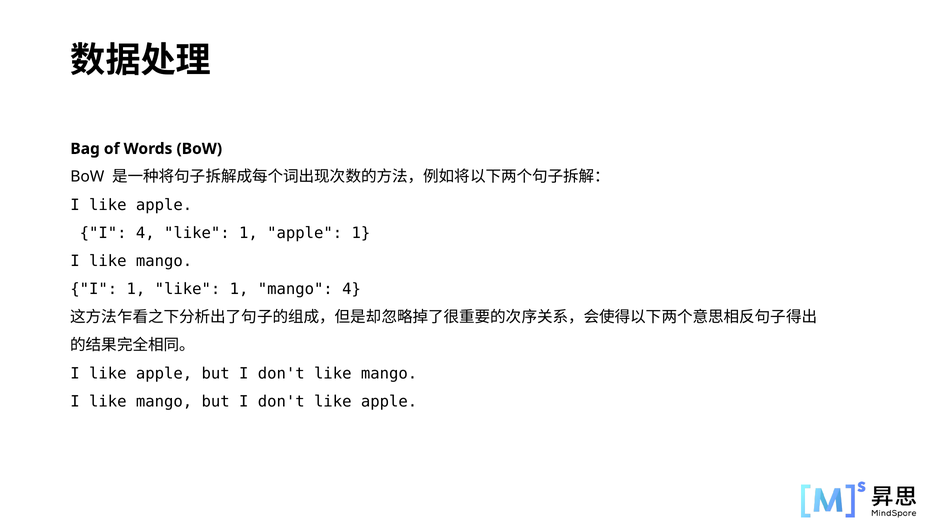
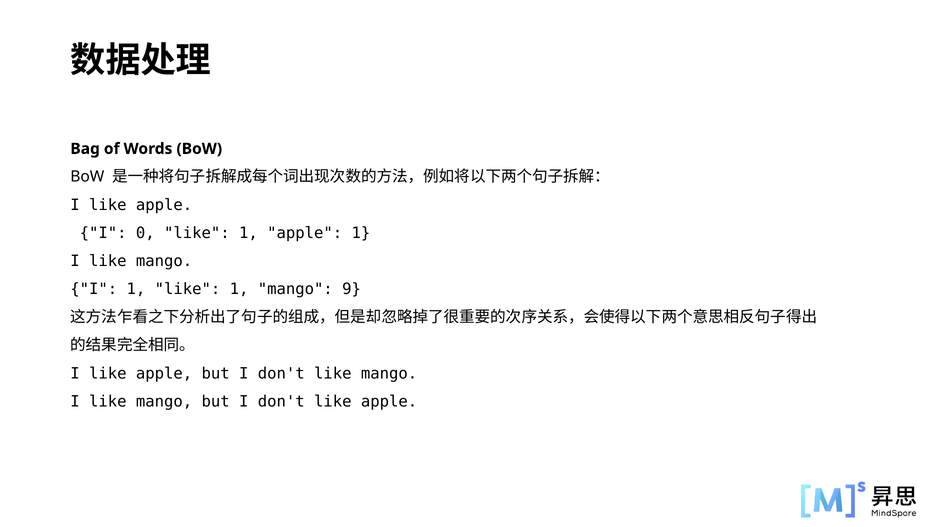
I 4: 4 -> 0
mango 4: 4 -> 9
